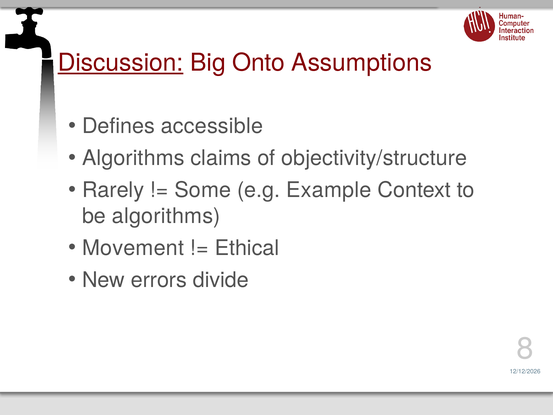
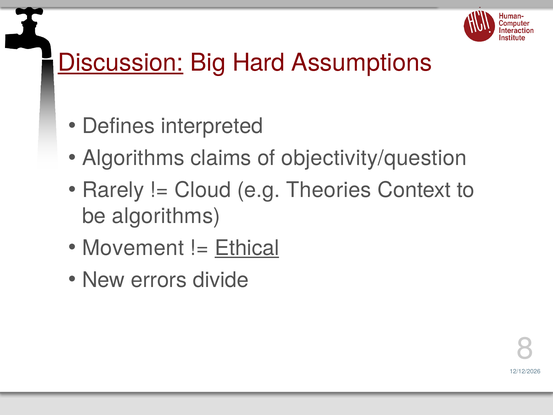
Onto: Onto -> Hard
accessible: accessible -> interpreted
objectivity/structure: objectivity/structure -> objectivity/question
Some: Some -> Cloud
Example: Example -> Theories
Ethical underline: none -> present
